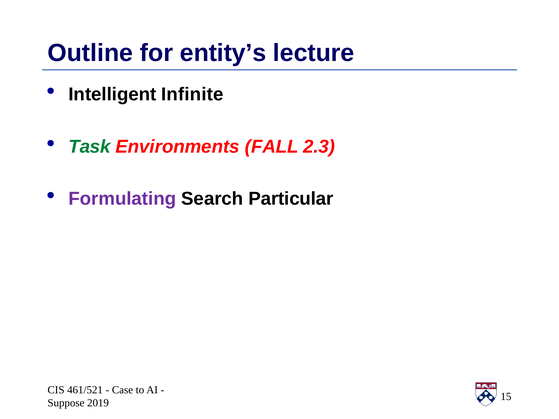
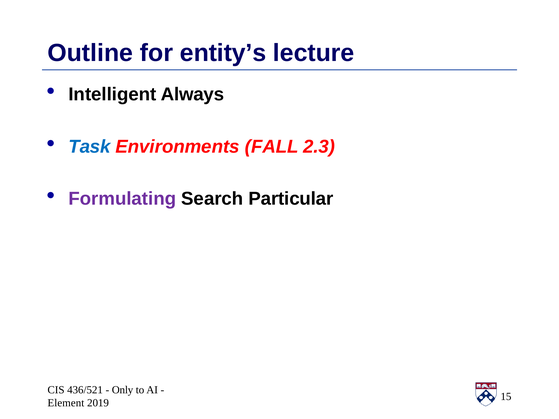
Infinite: Infinite -> Always
Task colour: green -> blue
461/521: 461/521 -> 436/521
Case: Case -> Only
Suppose: Suppose -> Element
